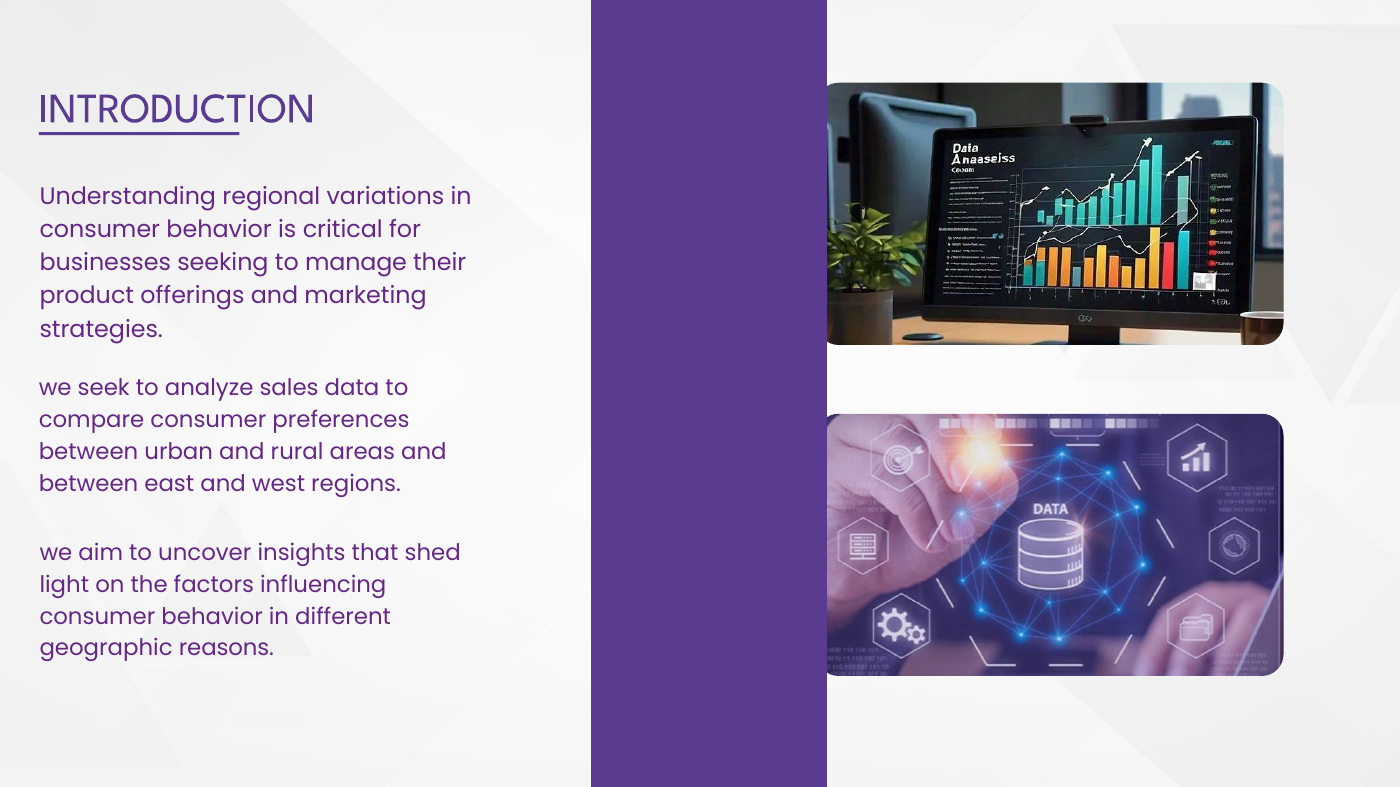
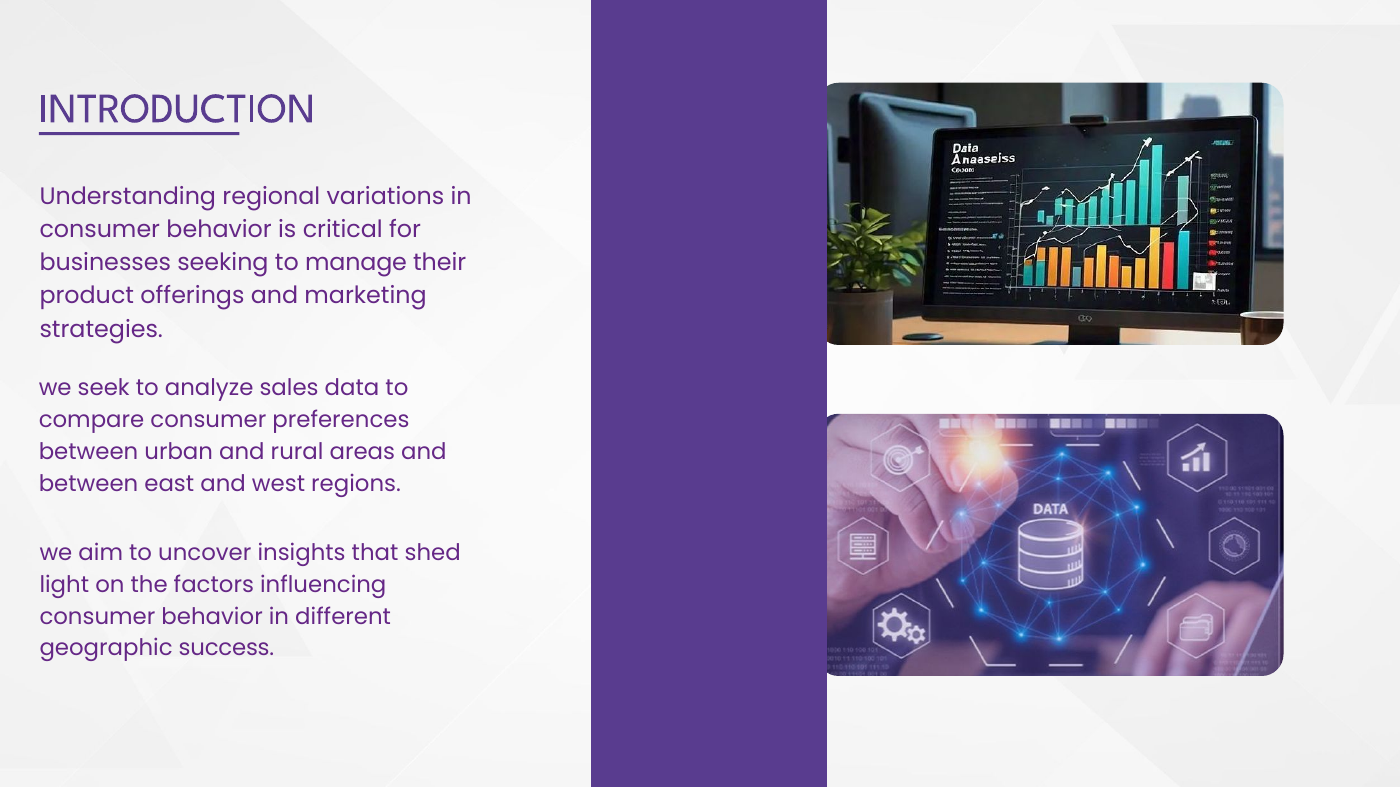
reasons: reasons -> success
